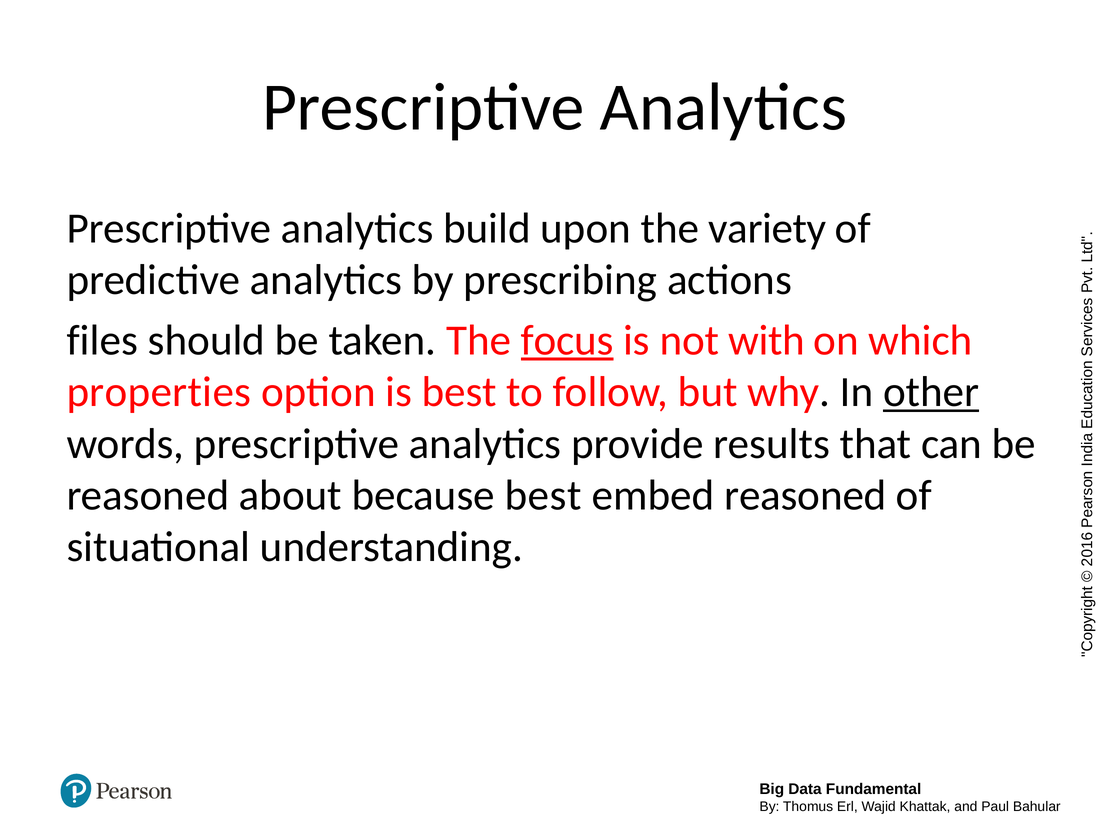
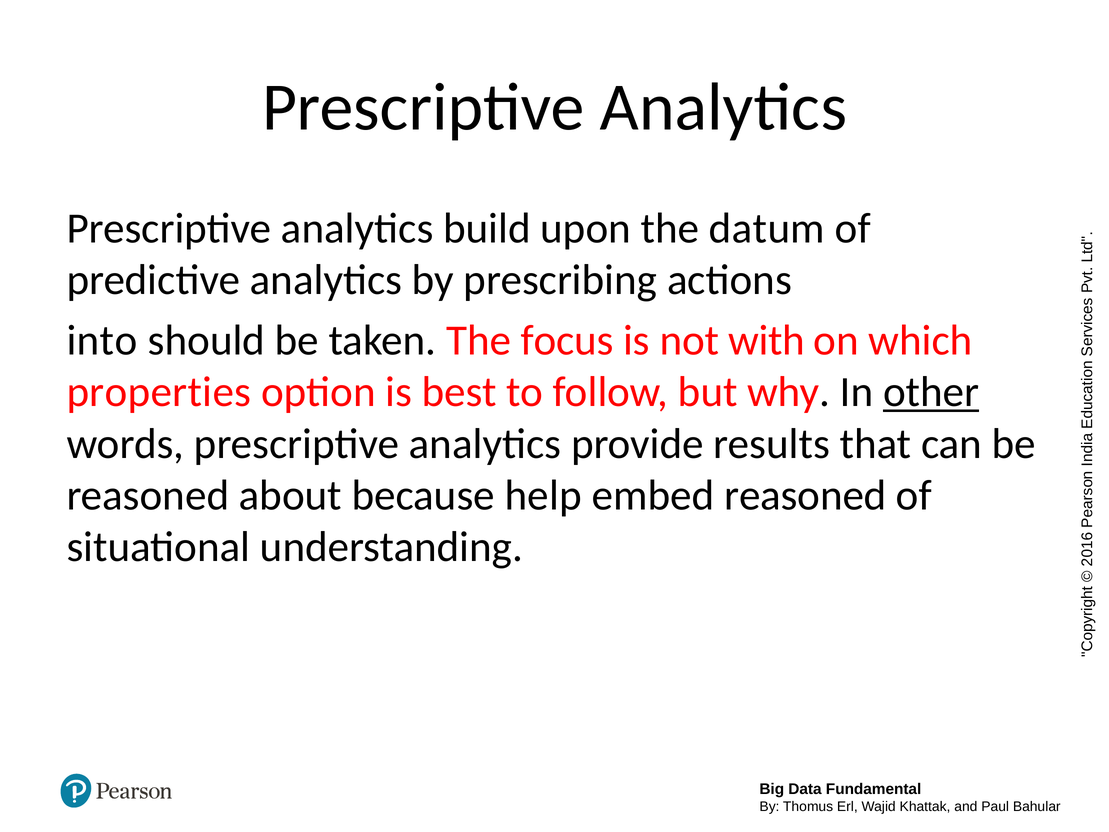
variety: variety -> datum
files: files -> into
focus underline: present -> none
because best: best -> help
